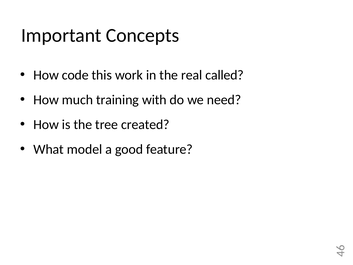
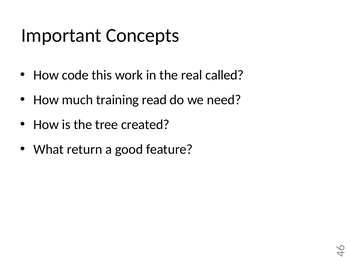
with: with -> read
model: model -> return
